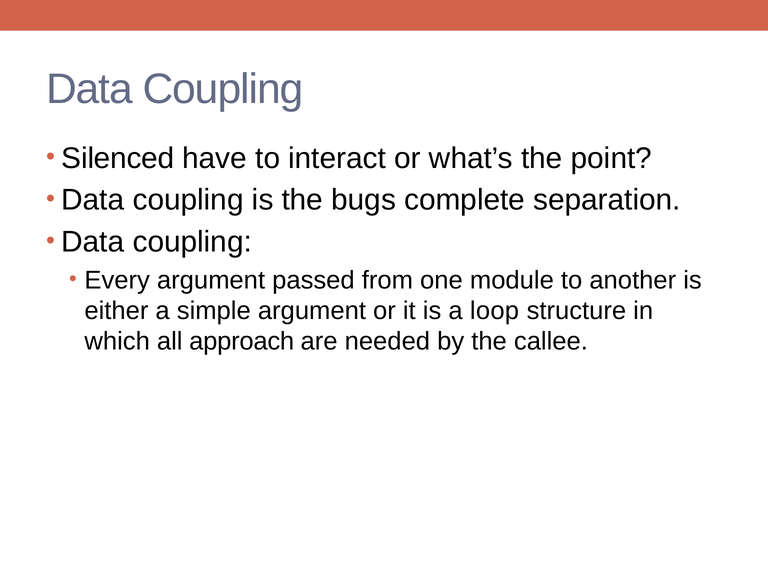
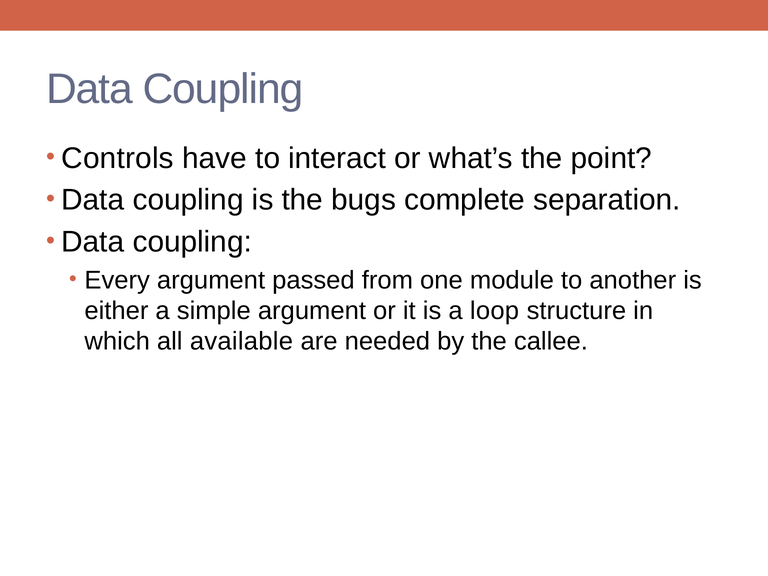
Silenced: Silenced -> Controls
approach: approach -> available
